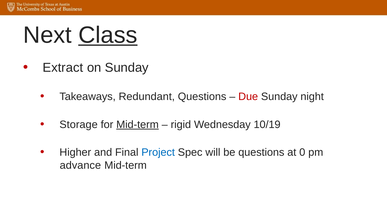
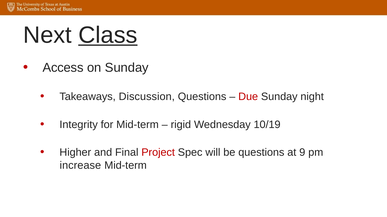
Extract: Extract -> Access
Redundant: Redundant -> Discussion
Storage: Storage -> Integrity
Mid-term at (137, 125) underline: present -> none
Project colour: blue -> red
0: 0 -> 9
advance: advance -> increase
